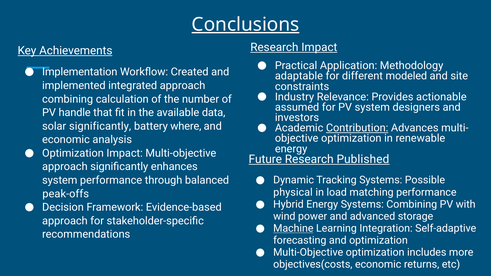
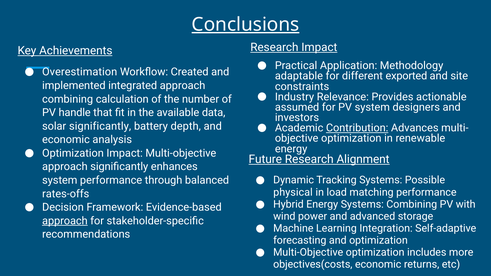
Implementation: Implementation -> Overestimation
modeled: modeled -> exported
where: where -> depth
Published: Published -> Alignment
peak-offs: peak-offs -> rates-offs
approach at (65, 221) underline: none -> present
Machine underline: present -> none
